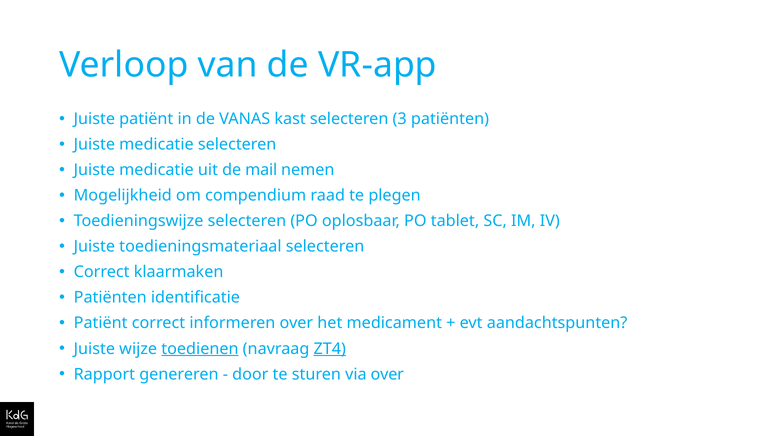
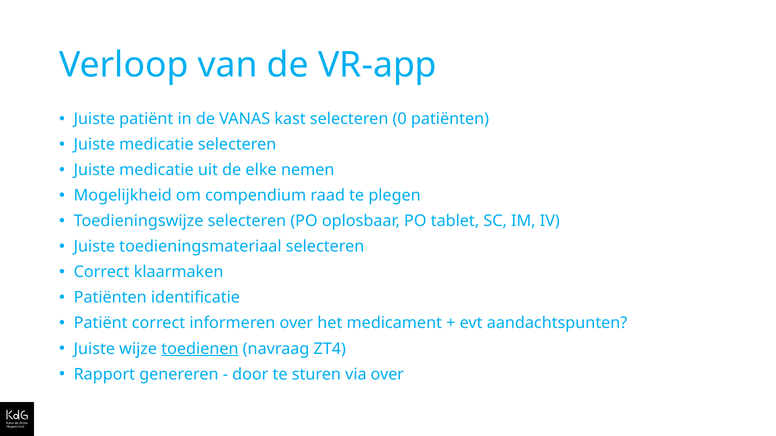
3: 3 -> 0
mail: mail -> elke
ZT4 underline: present -> none
